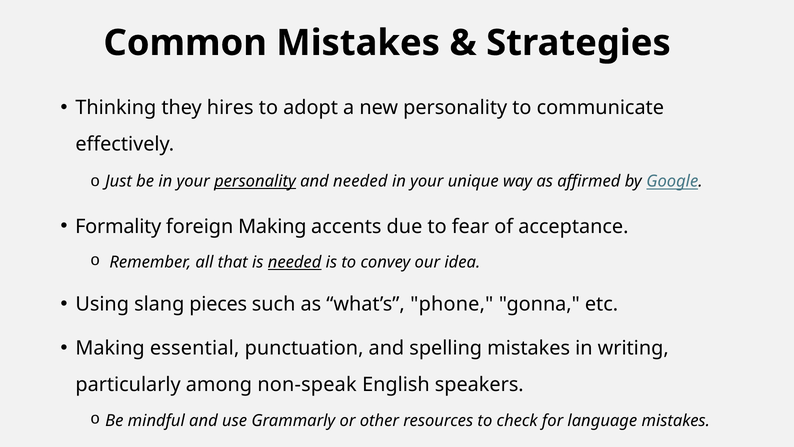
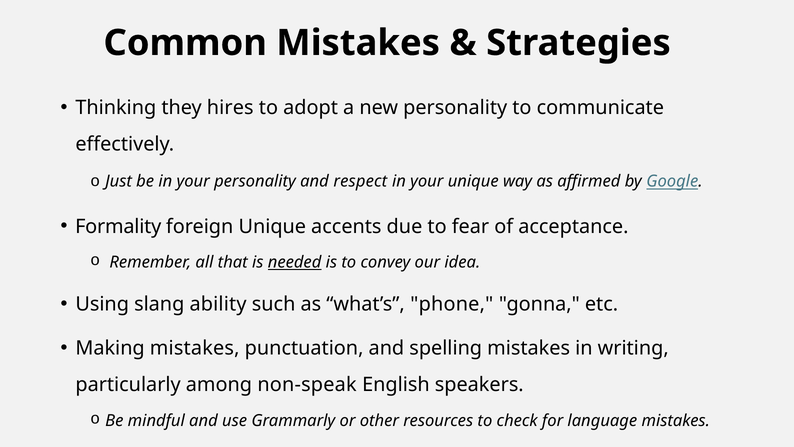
personality at (255, 181) underline: present -> none
and needed: needed -> respect
foreign Making: Making -> Unique
pieces: pieces -> ability
Making essential: essential -> mistakes
